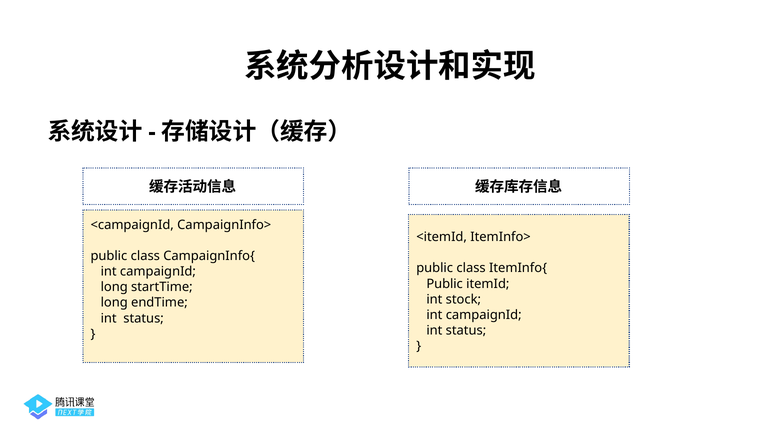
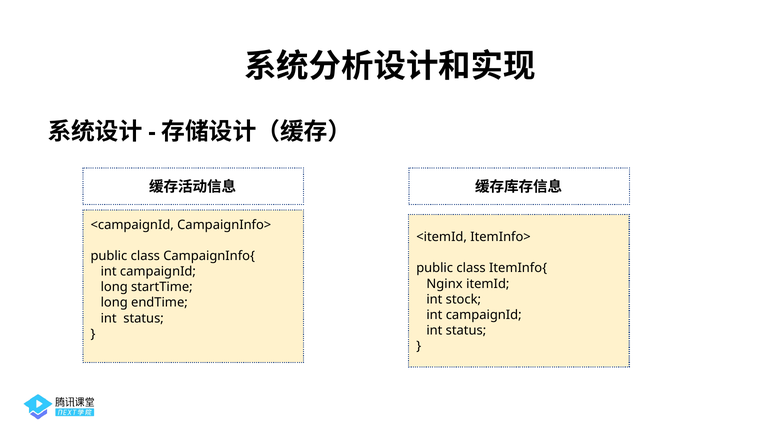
Public at (445, 283): Public -> Nginx
